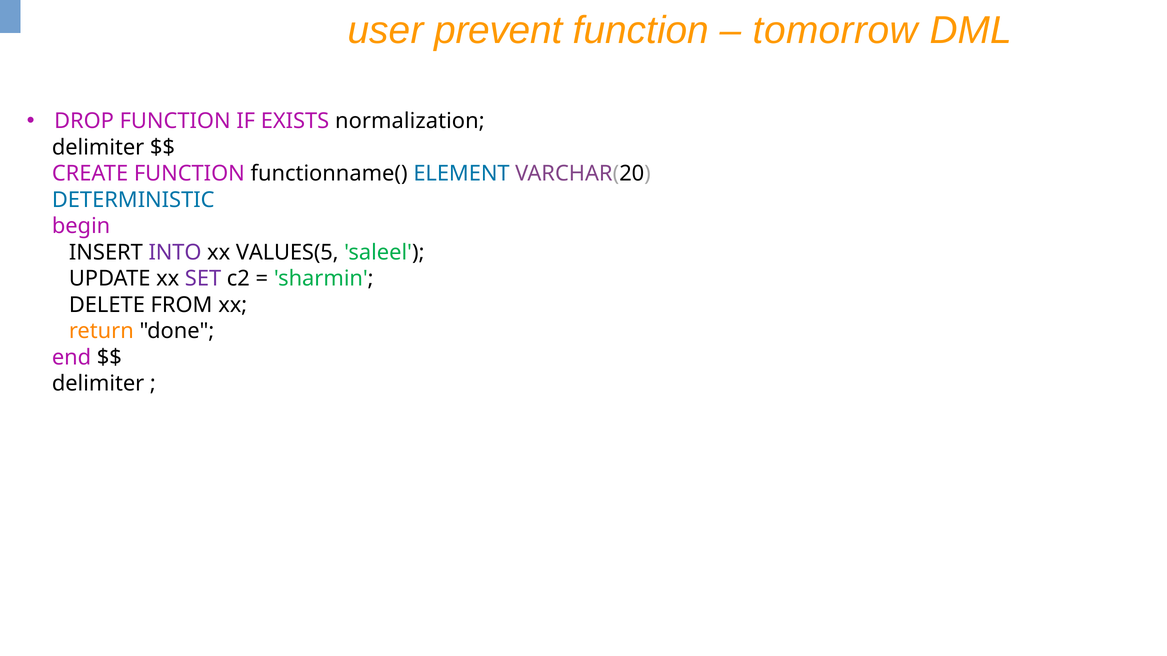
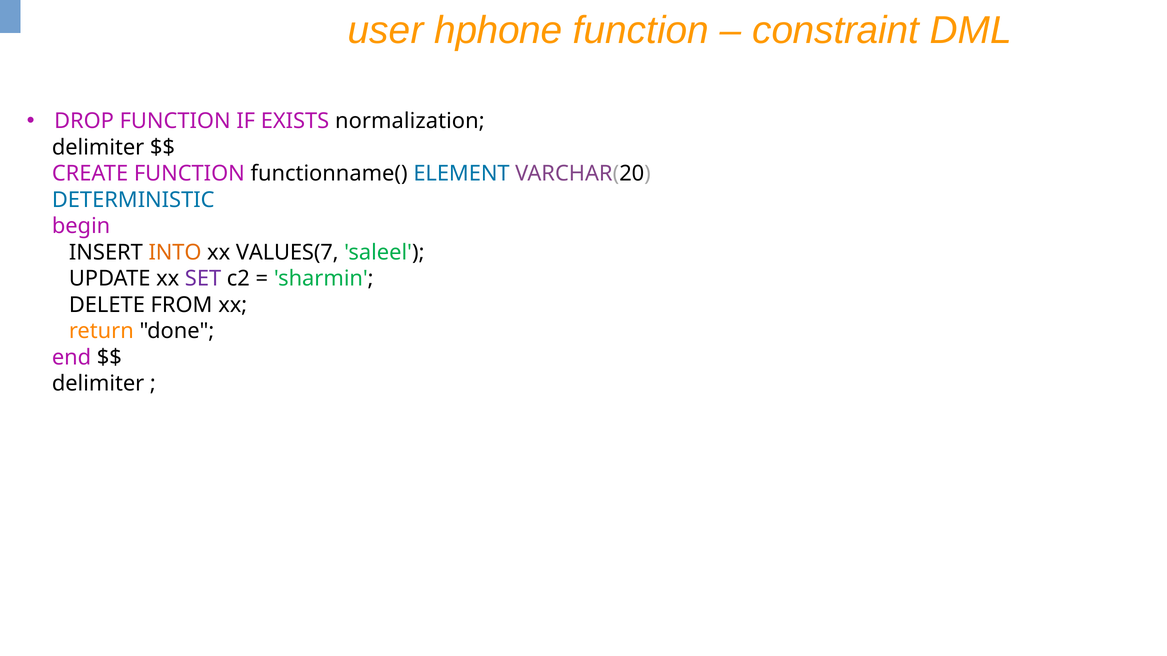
prevent: prevent -> hphone
tomorrow: tomorrow -> constraint
INTO colour: purple -> orange
VALUES(5: VALUES(5 -> VALUES(7
